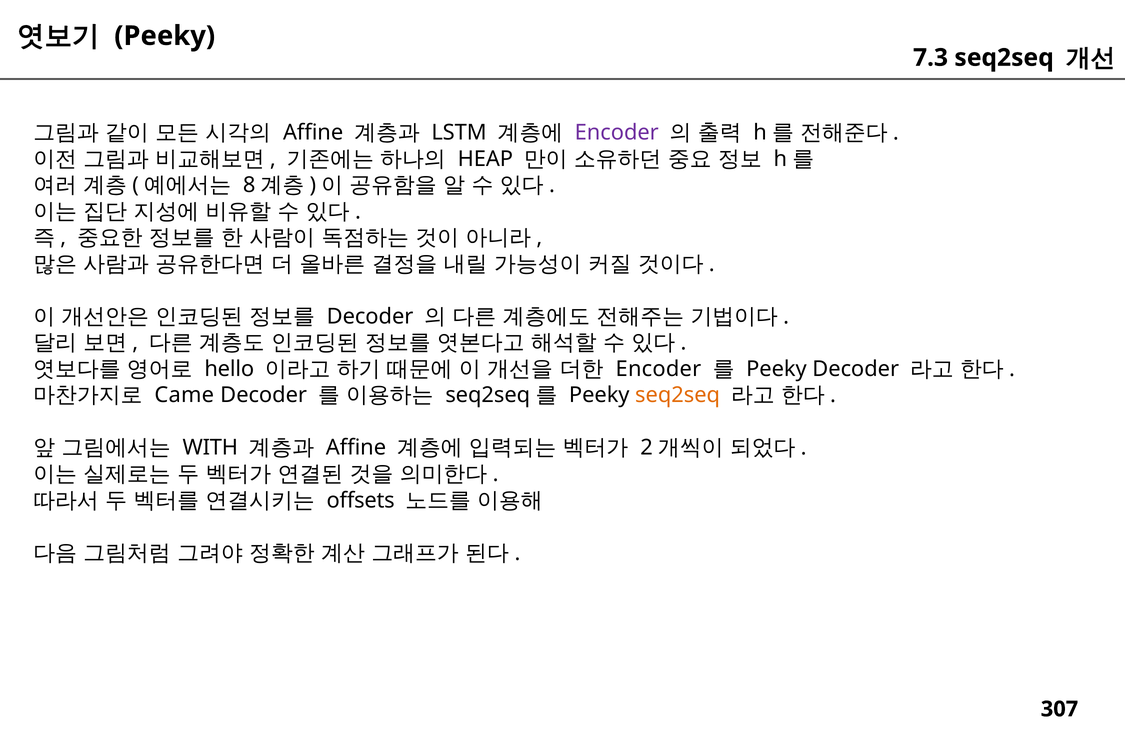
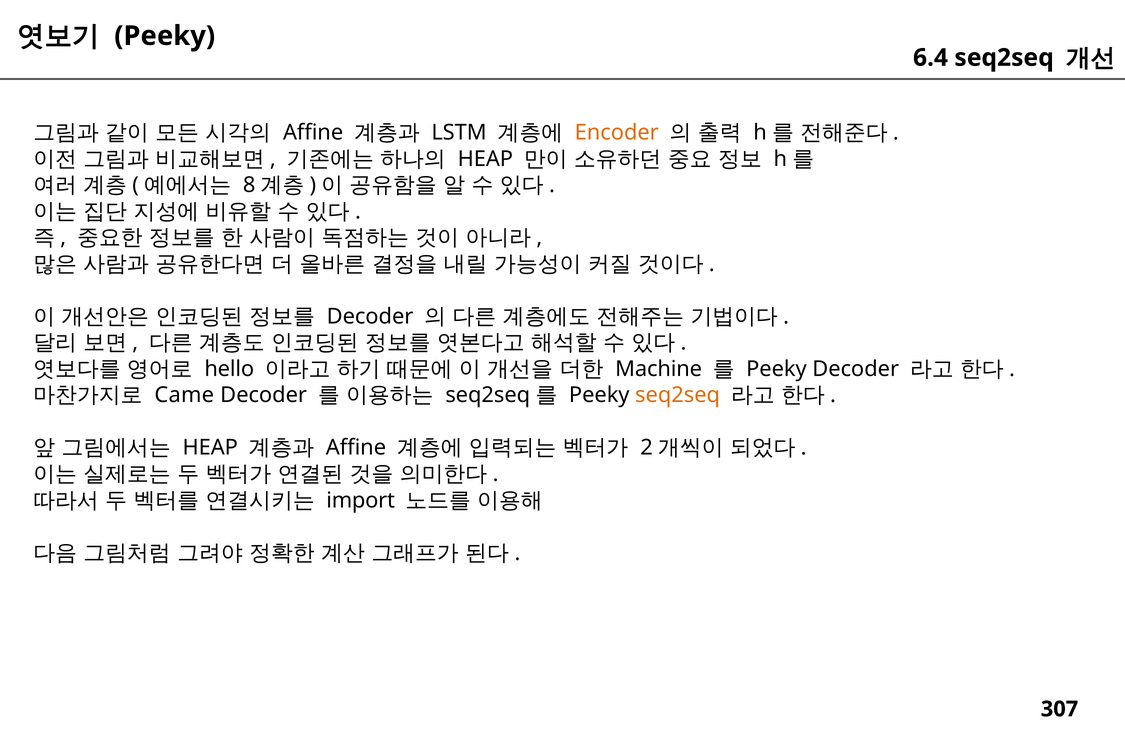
7.3: 7.3 -> 6.4
Encoder at (617, 133) colour: purple -> orange
Encoder at (658, 369): Encoder -> Machine
WITH at (210, 448): WITH -> HEAP
offsets: offsets -> import
